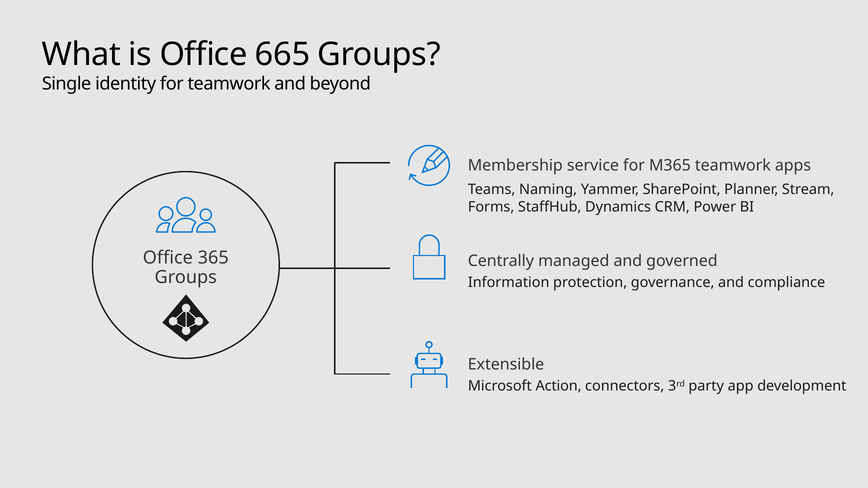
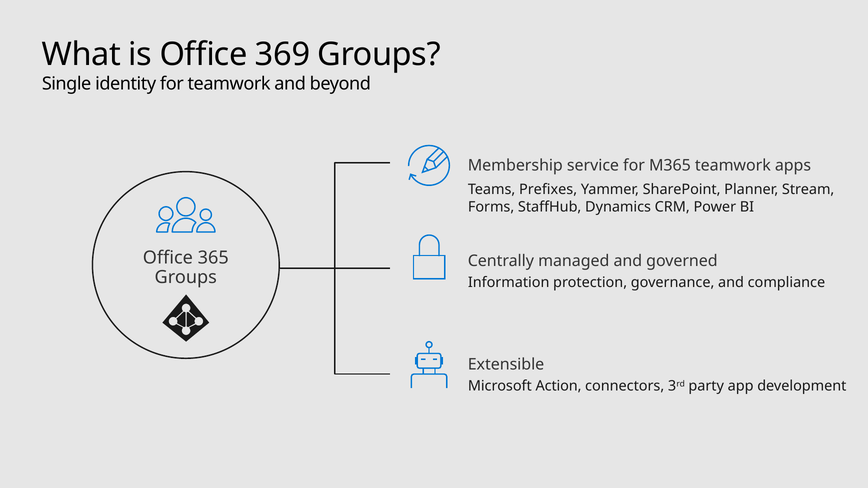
665: 665 -> 369
Naming: Naming -> Prefixes
